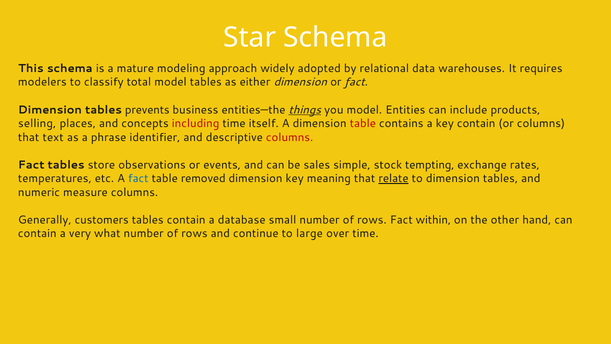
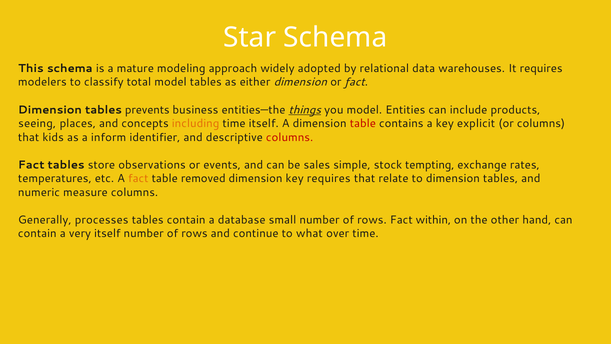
selling: selling -> seeing
including colour: red -> orange
key contain: contain -> explicit
text: text -> kids
phrase: phrase -> inform
fact at (138, 178) colour: blue -> orange
key meaning: meaning -> requires
relate underline: present -> none
customers: customers -> processes
very what: what -> itself
large: large -> what
